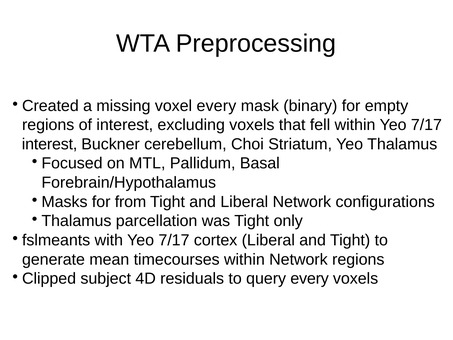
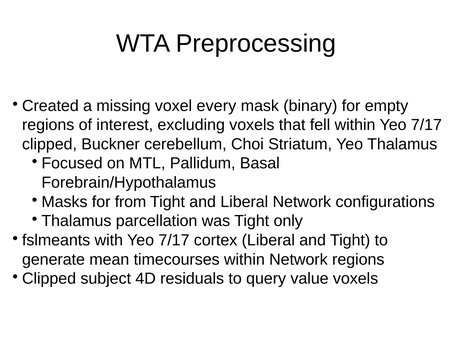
interest at (50, 144): interest -> clipped
query every: every -> value
